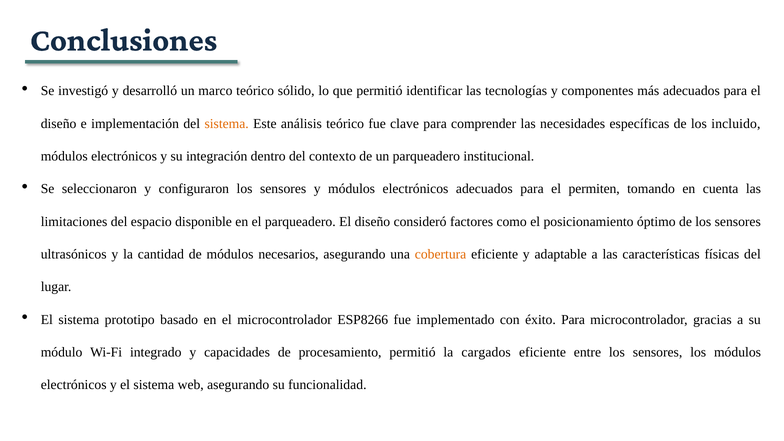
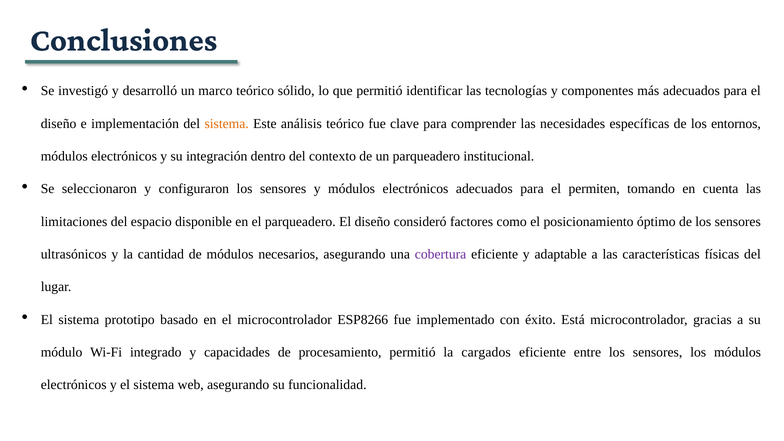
incluido: incluido -> entornos
cobertura colour: orange -> purple
éxito Para: Para -> Está
